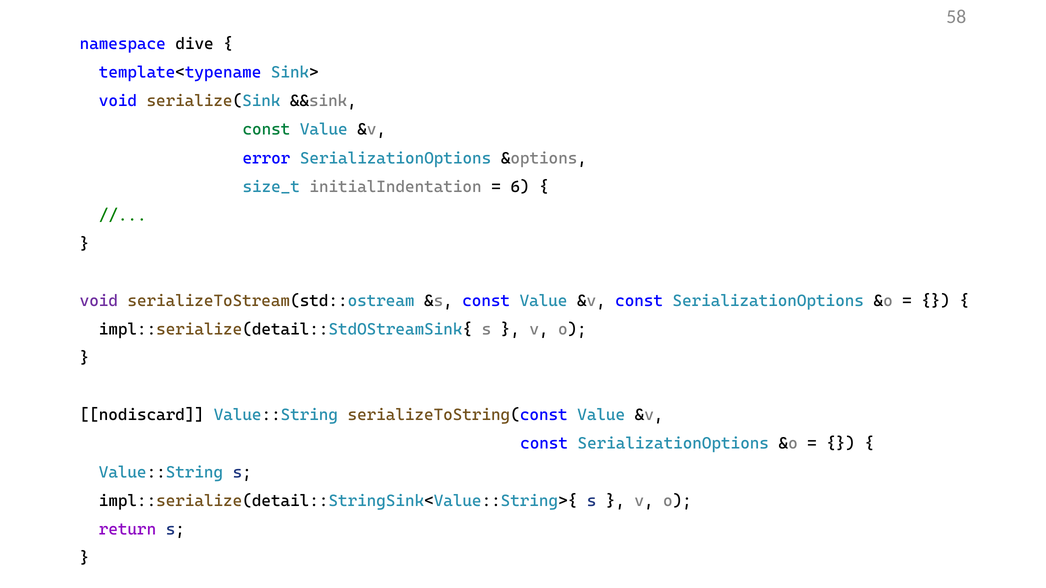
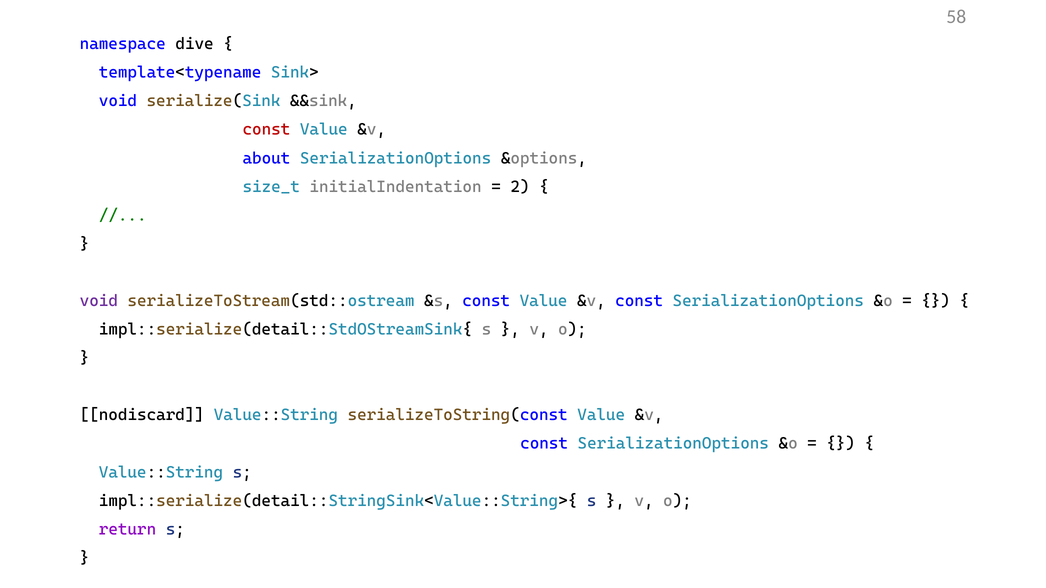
const at (266, 130) colour: green -> red
error: error -> about
6: 6 -> 2
